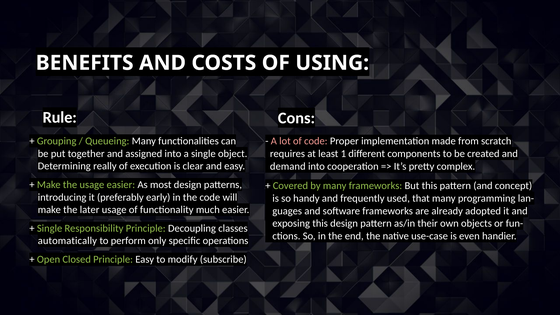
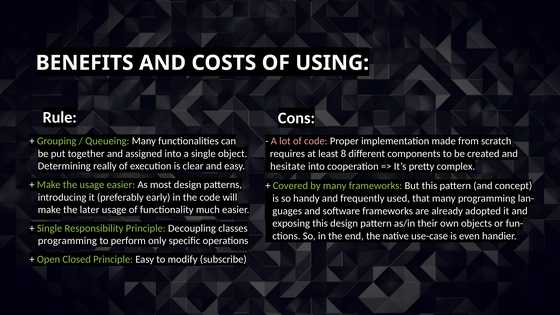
1: 1 -> 8
demand: demand -> hesitate
automatically at (67, 241): automatically -> programming
